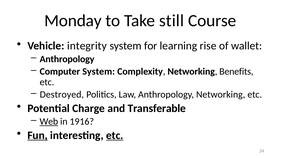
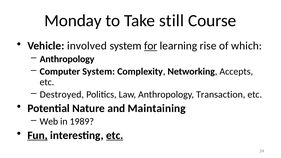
integrity: integrity -> involved
for underline: none -> present
wallet: wallet -> which
Benefits: Benefits -> Accepts
Anthropology Networking: Networking -> Transaction
Charge: Charge -> Nature
Transferable: Transferable -> Maintaining
Web underline: present -> none
1916: 1916 -> 1989
